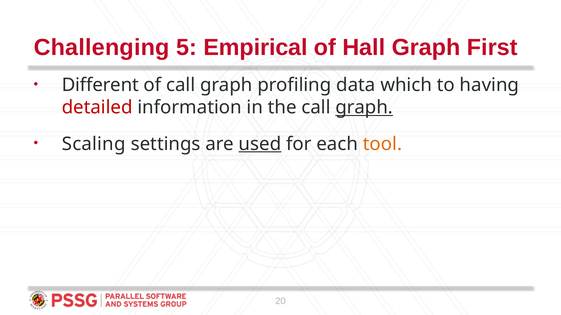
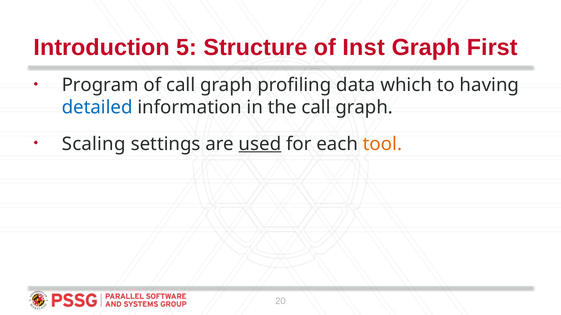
Challenging: Challenging -> Introduction
Empirical: Empirical -> Structure
Hall: Hall -> Inst
Different: Different -> Program
detailed colour: red -> blue
graph at (364, 108) underline: present -> none
